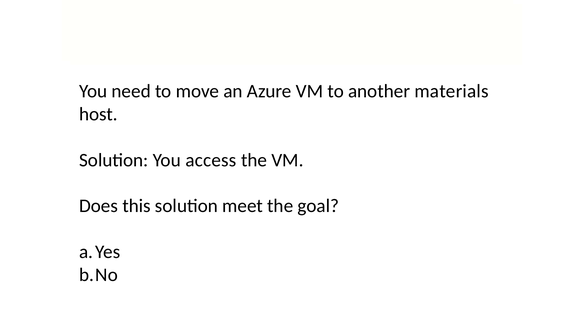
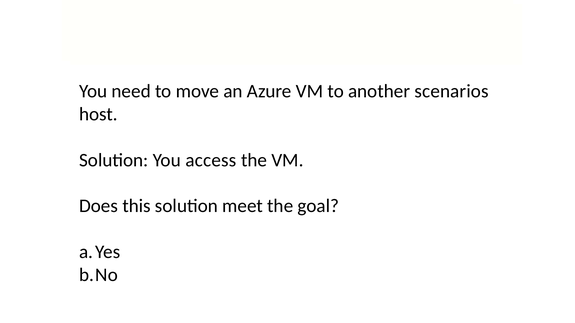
materials: materials -> scenarios
